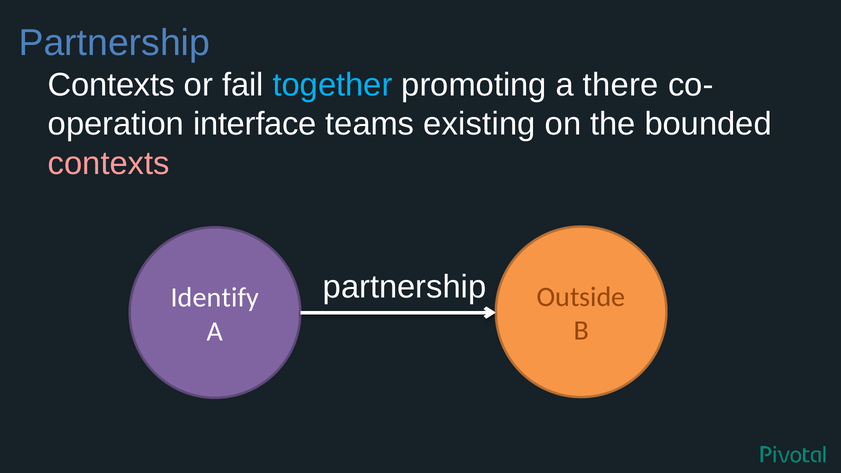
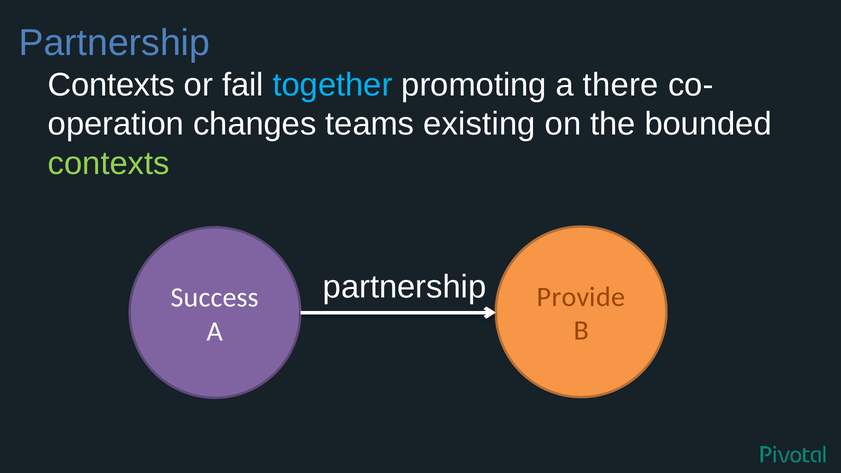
interface: interface -> changes
contexts at (109, 163) colour: pink -> light green
Outside: Outside -> Provide
Identify: Identify -> Success
